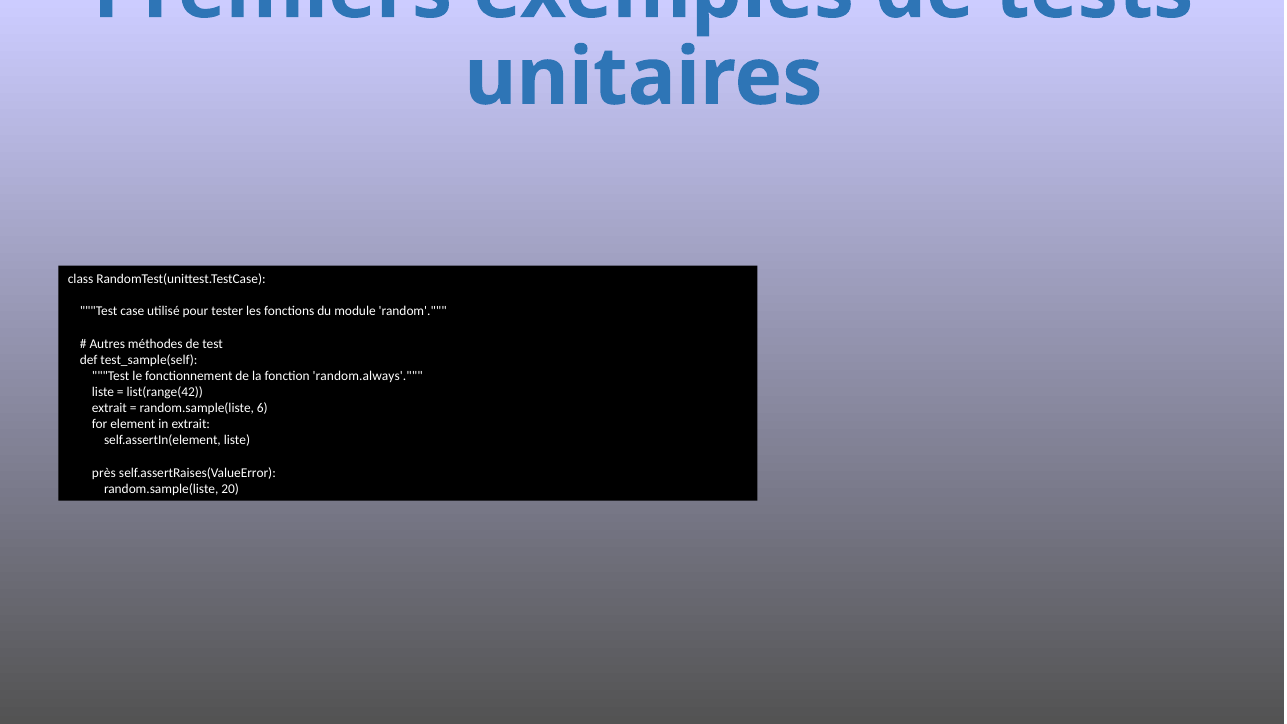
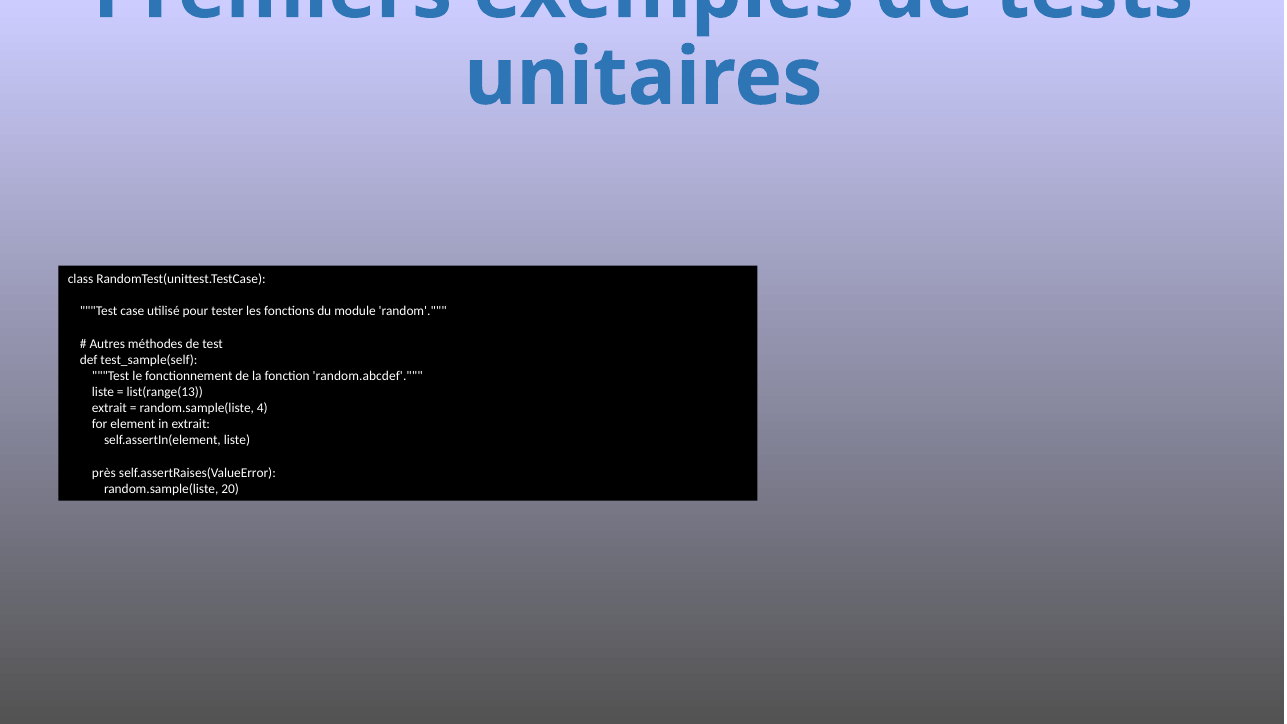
random.always: random.always -> random.abcdef
list(range(42: list(range(42 -> list(range(13
6: 6 -> 4
